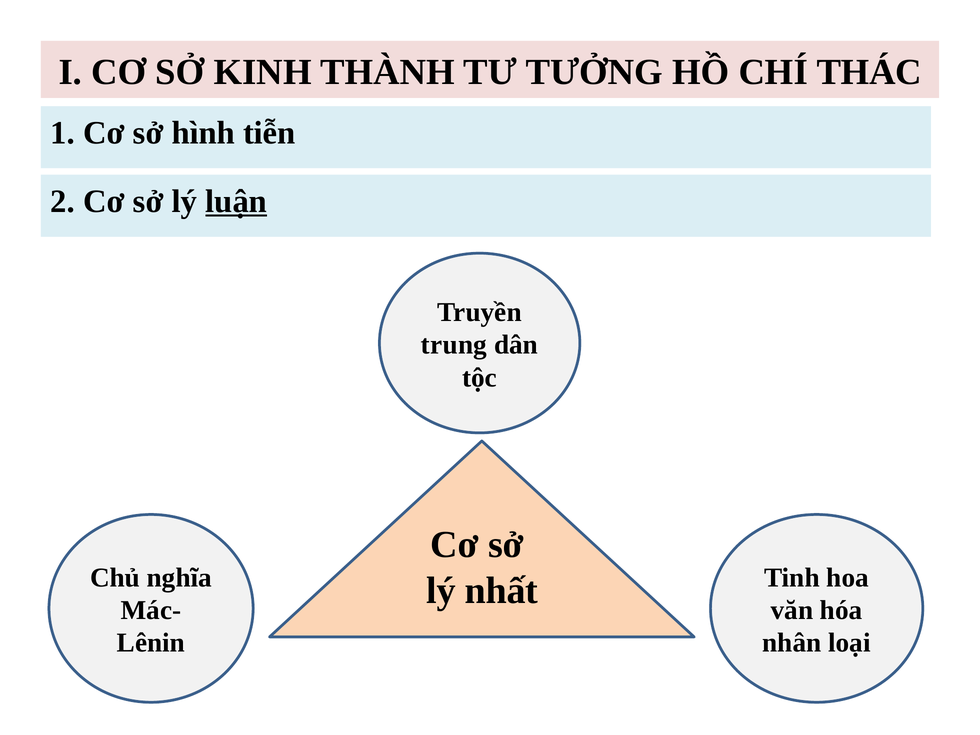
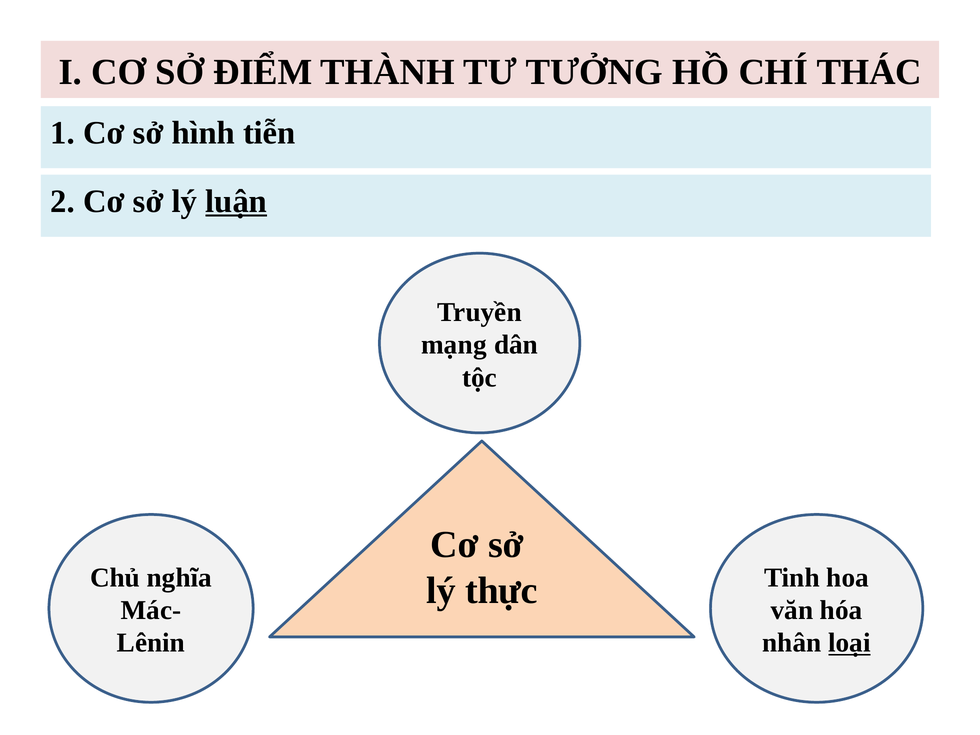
KINH: KINH -> ĐIỂM
trung: trung -> mạng
nhất: nhất -> thực
loại underline: none -> present
